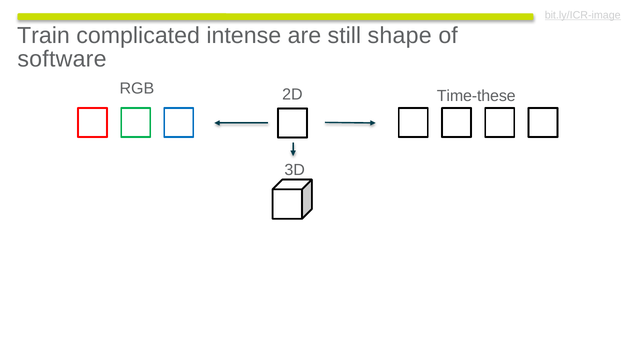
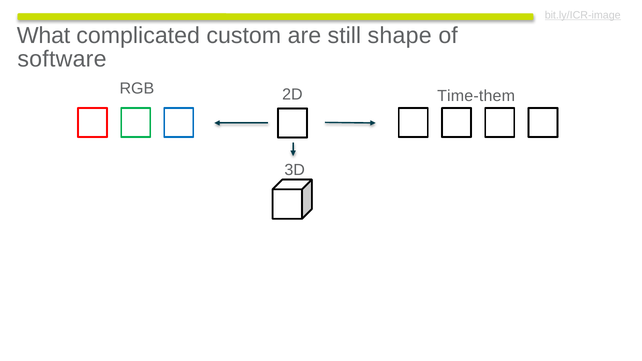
Train: Train -> What
intense: intense -> custom
Time-these: Time-these -> Time-them
